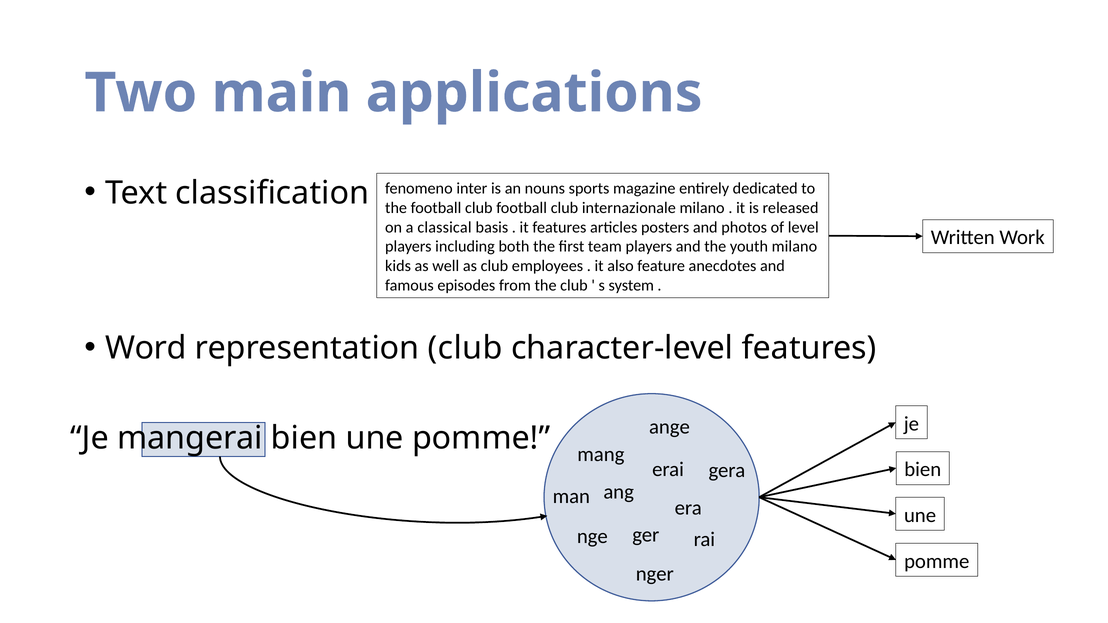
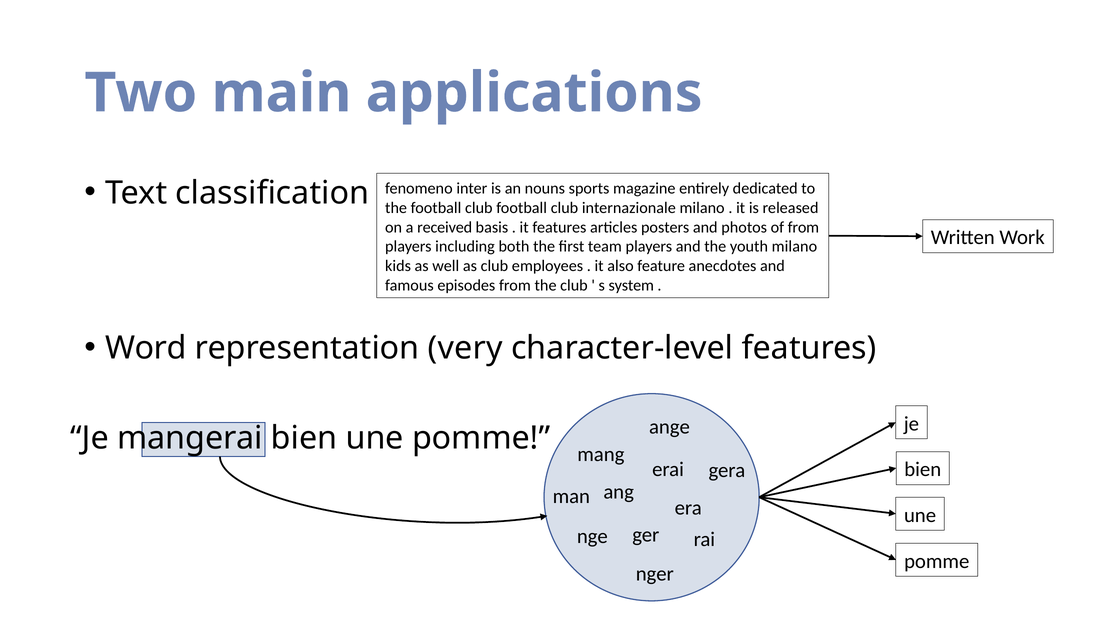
classical: classical -> received
of level: level -> from
representation club: club -> very
